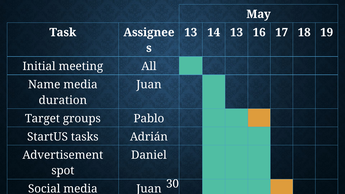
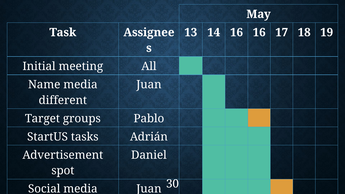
14 13: 13 -> 16
duration: duration -> different
